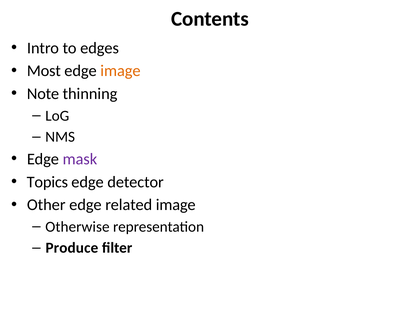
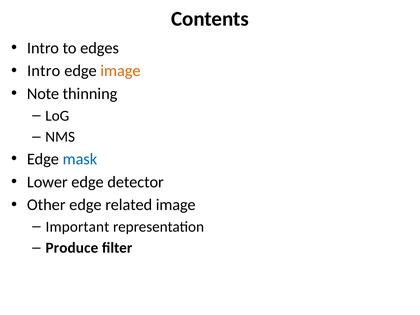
Most at (44, 71): Most -> Intro
mask colour: purple -> blue
Topics: Topics -> Lower
Otherwise: Otherwise -> Important
